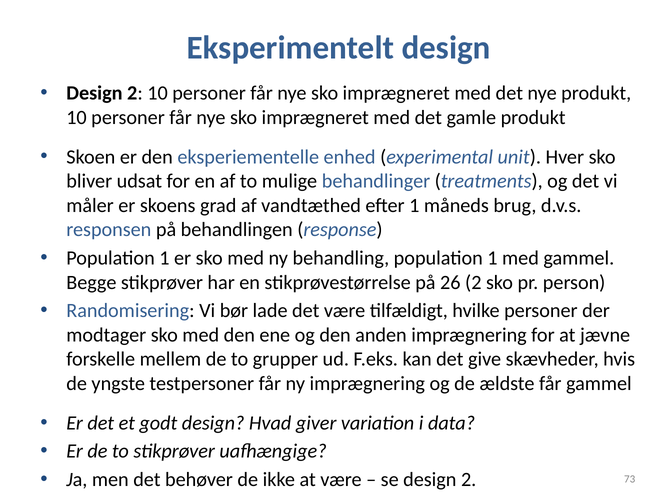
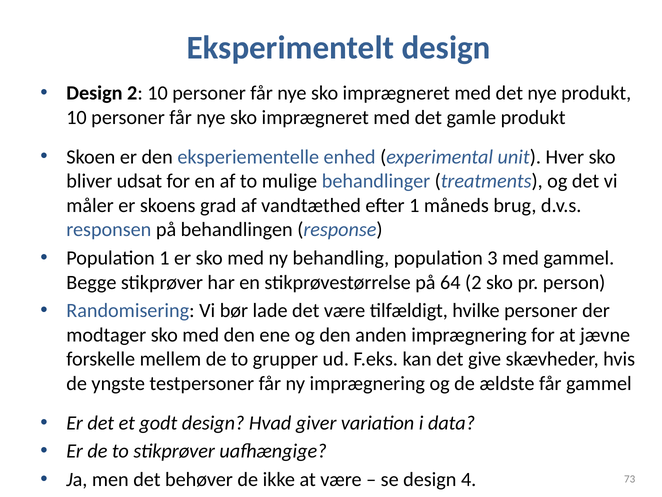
behandling population 1: 1 -> 3
26: 26 -> 64
se design 2: 2 -> 4
